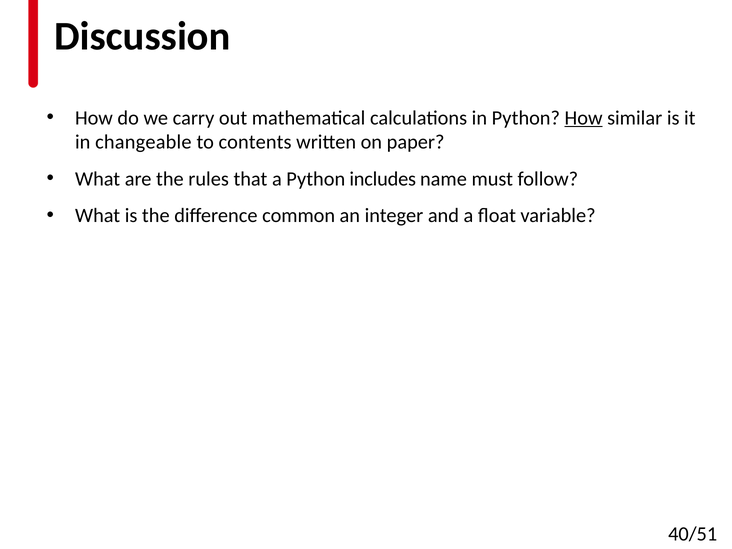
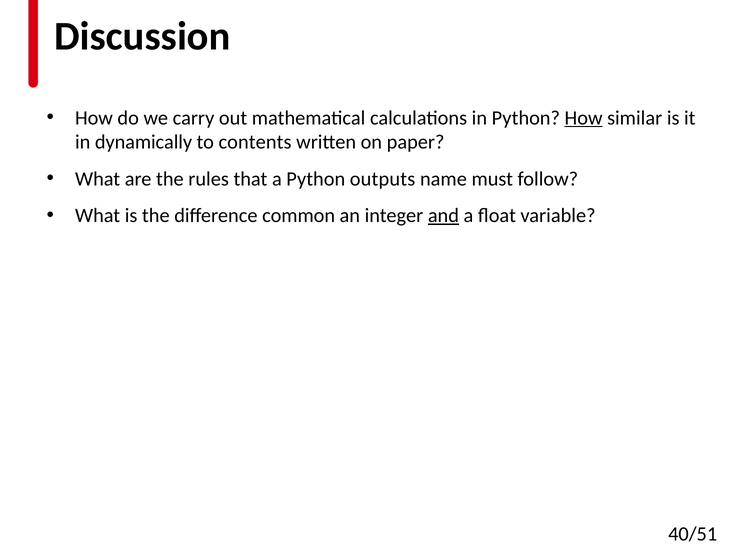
changeable: changeable -> dynamically
includes: includes -> outputs
and underline: none -> present
